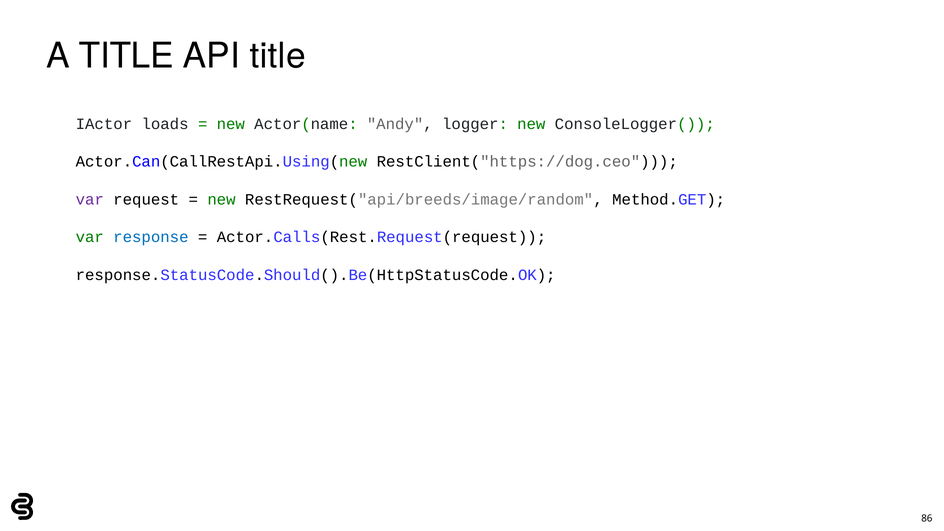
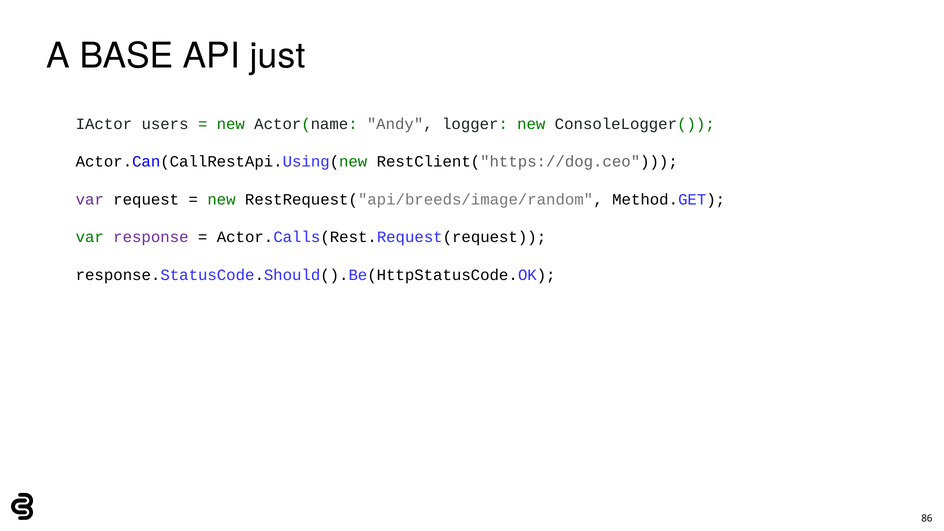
A TITLE: TITLE -> BASE
API title: title -> just
loads: loads -> users
response colour: blue -> purple
